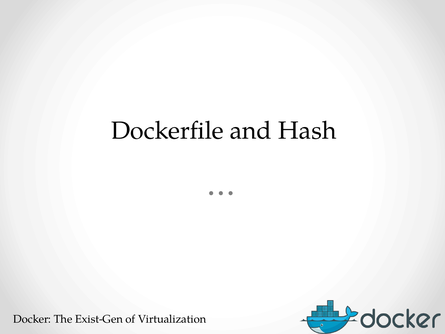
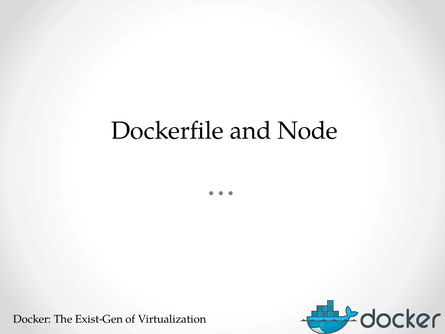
Hash: Hash -> Node
